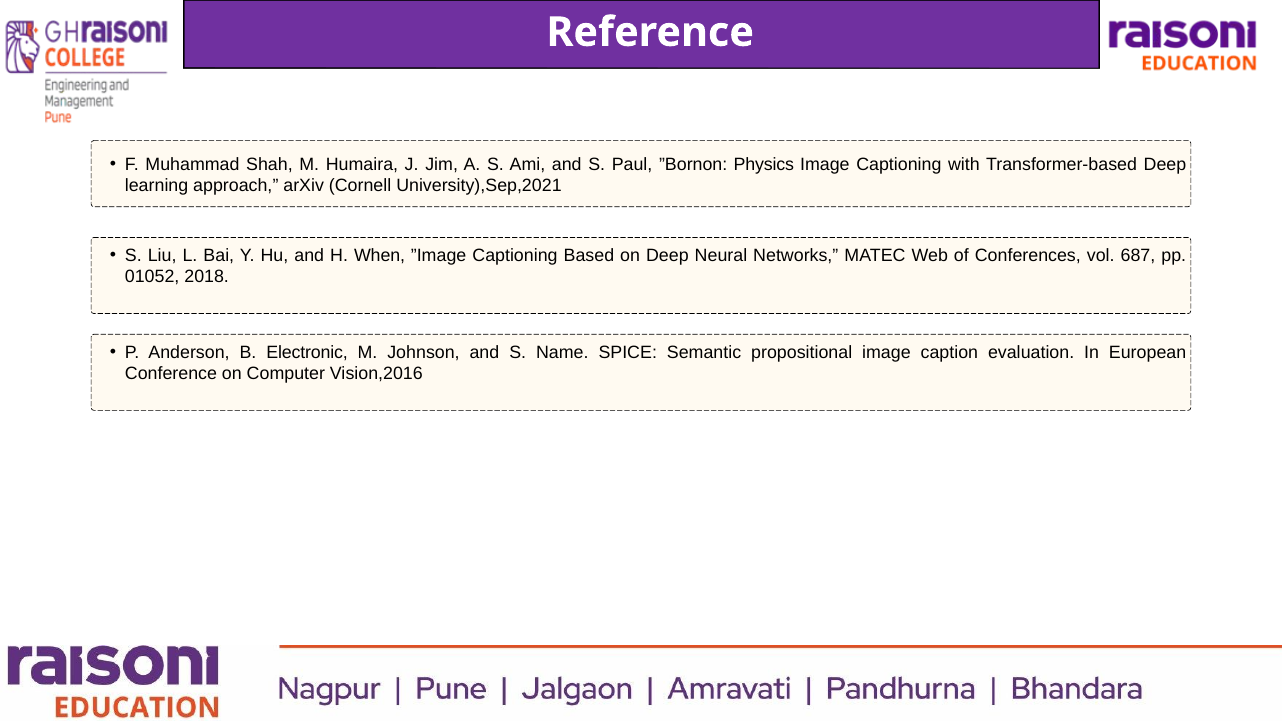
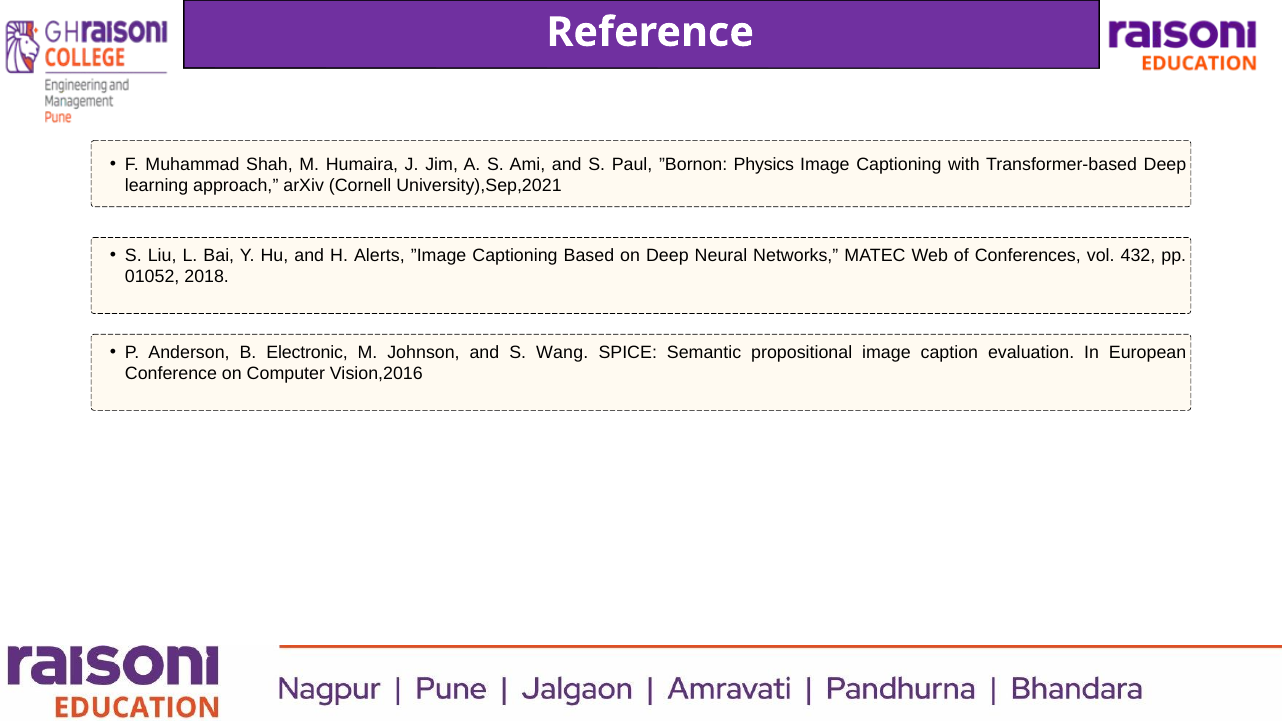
When: When -> Alerts
687: 687 -> 432
Name: Name -> Wang
